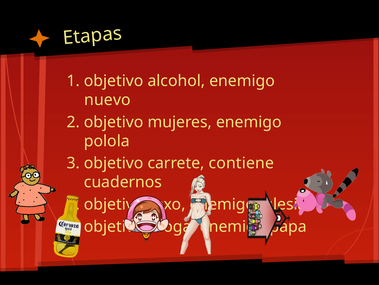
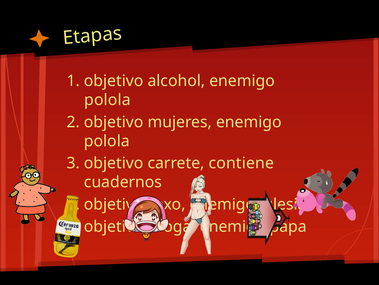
nuevo at (107, 100): nuevo -> polola
